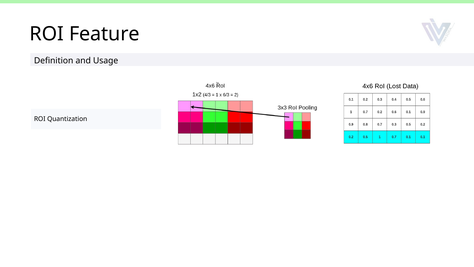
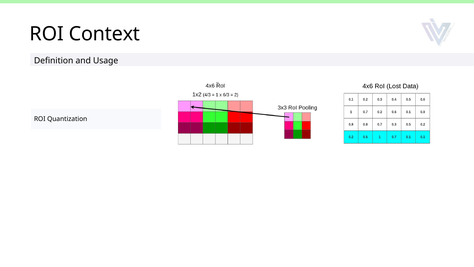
Feature: Feature -> Context
